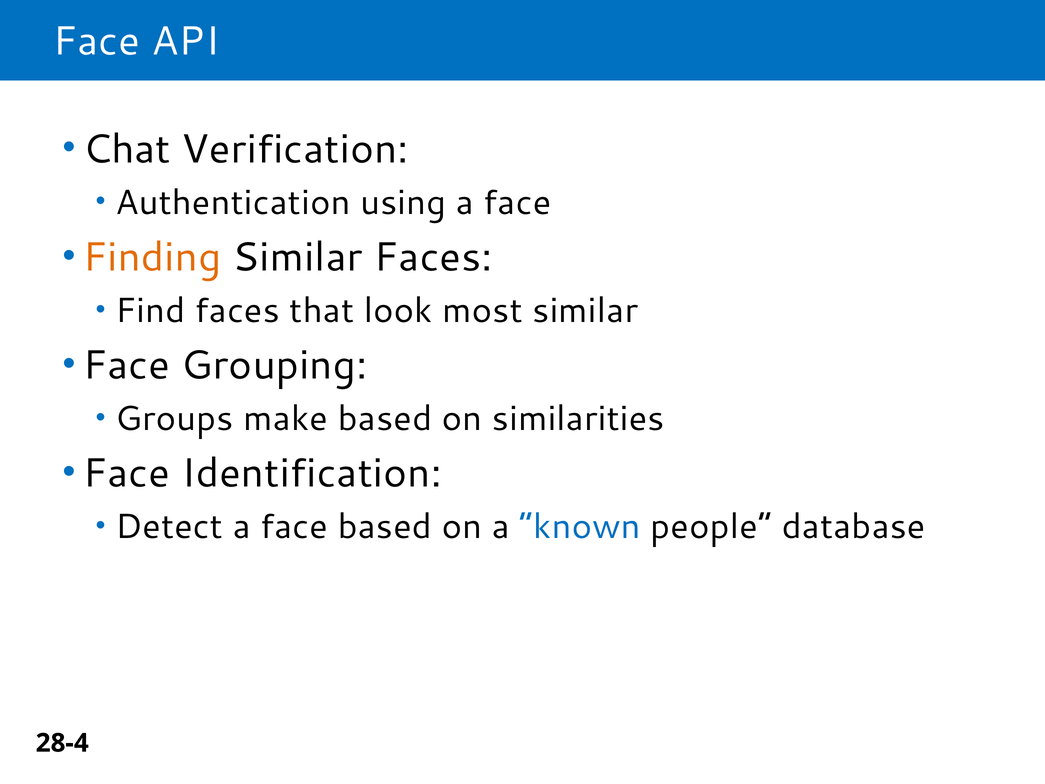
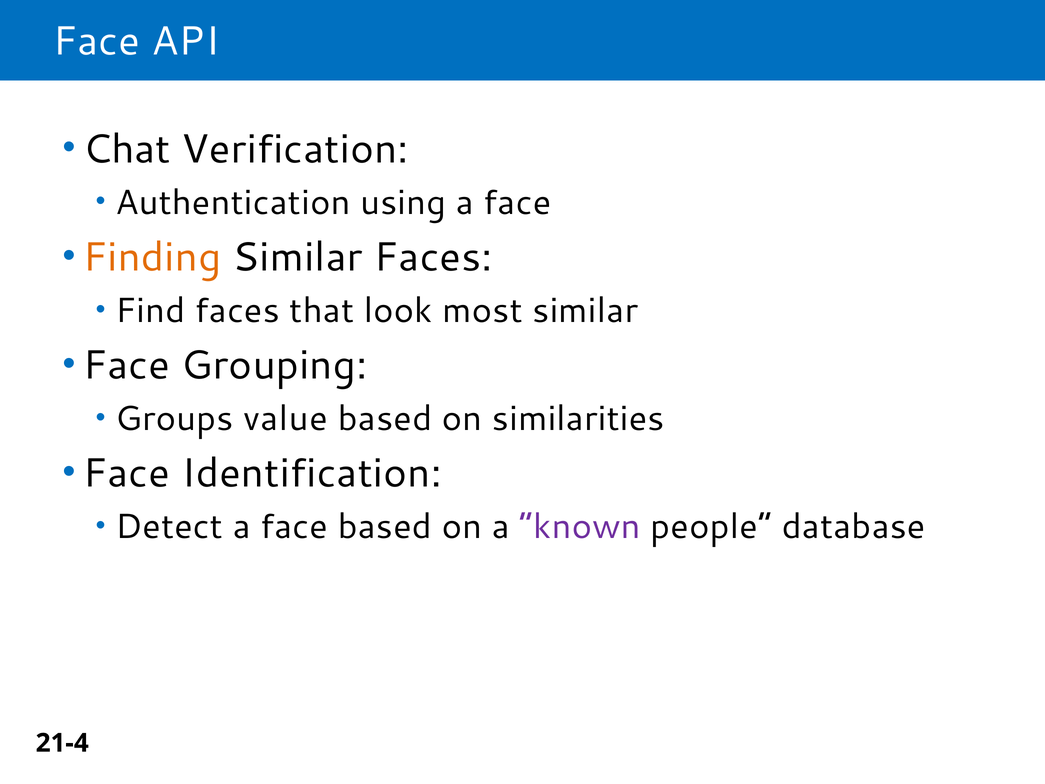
make: make -> value
known colour: blue -> purple
28-4: 28-4 -> 21-4
